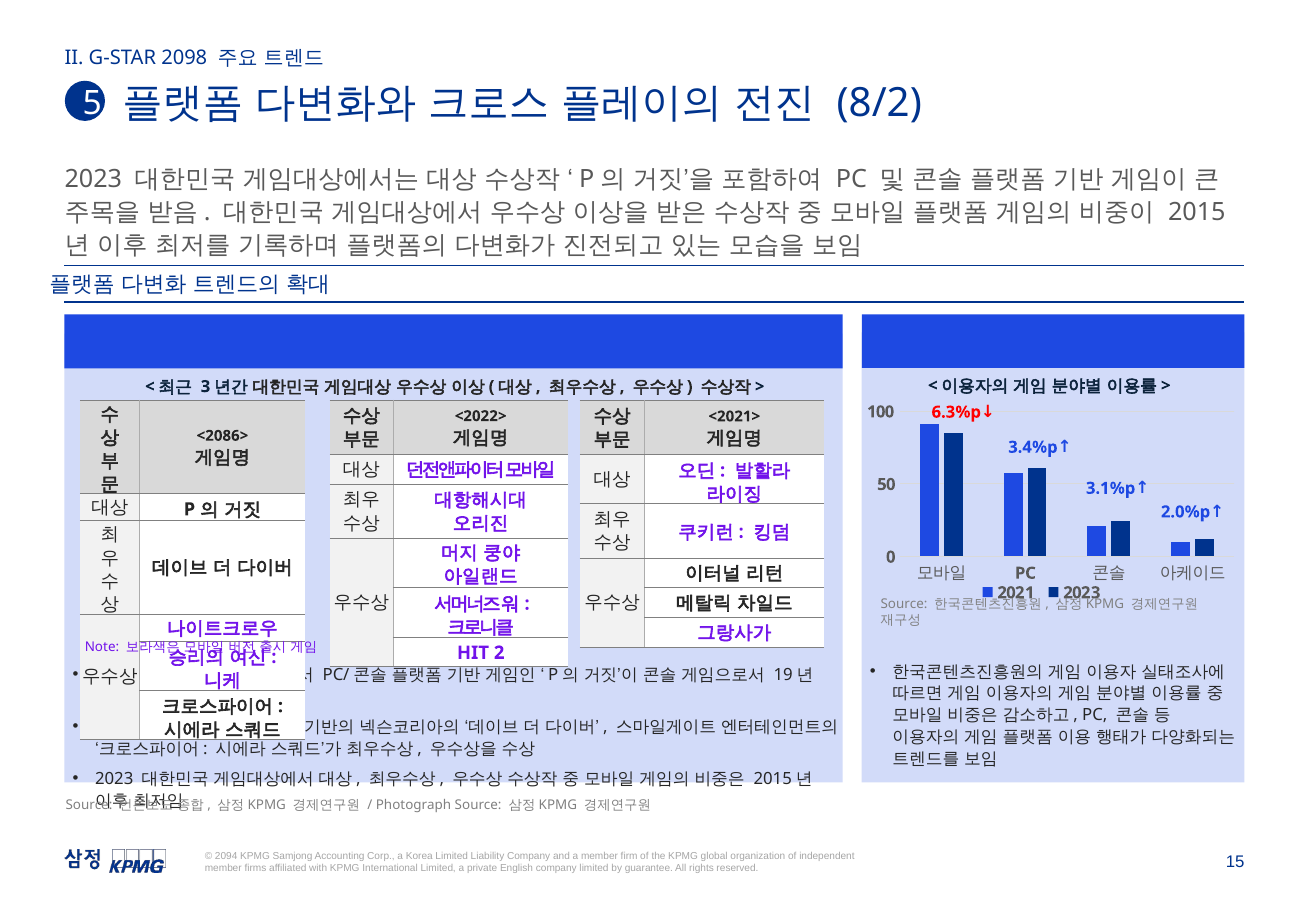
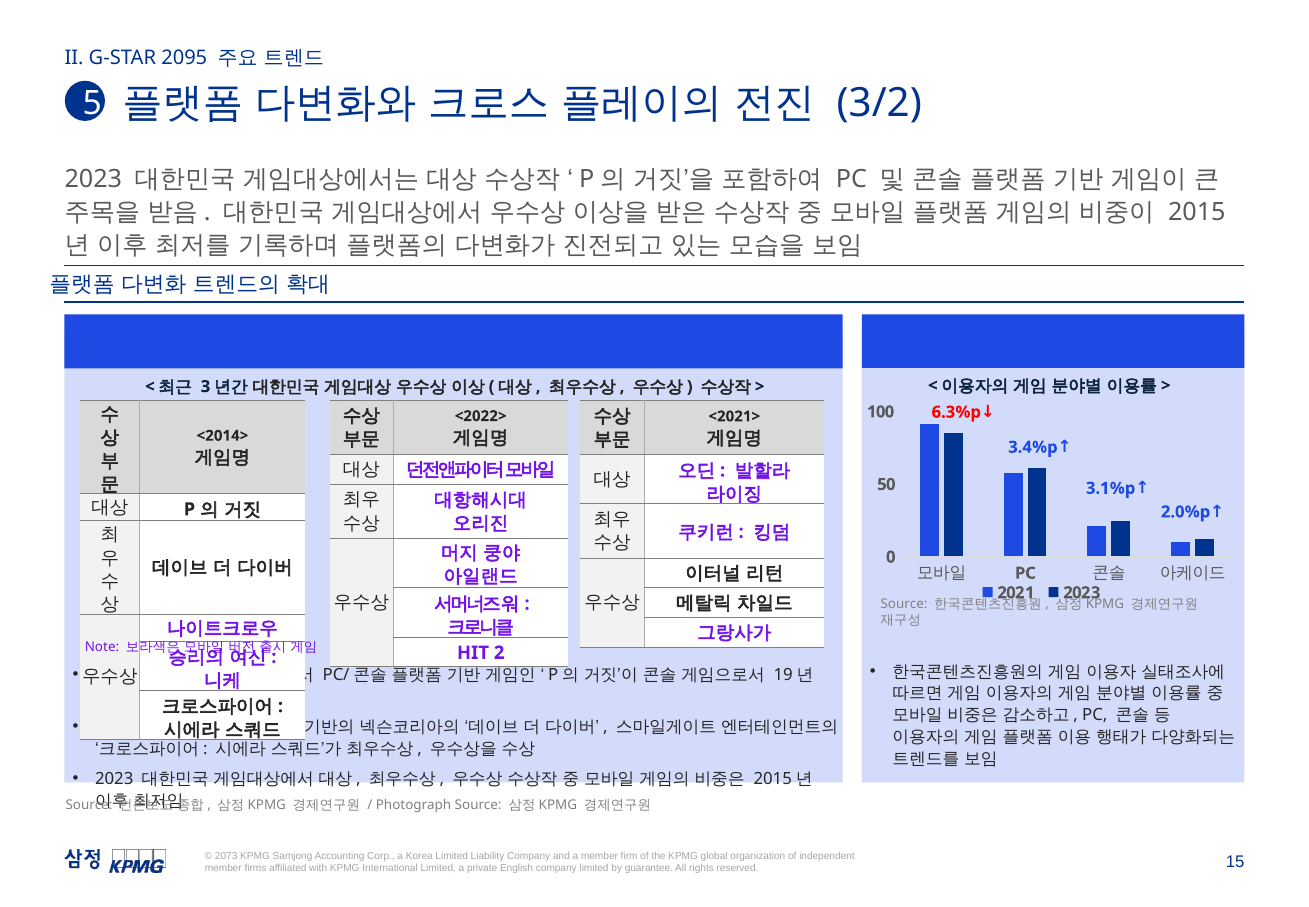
2098: 2098 -> 2095
8/2: 8/2 -> 3/2
<2086>: <2086> -> <2014>
2094: 2094 -> 2073
